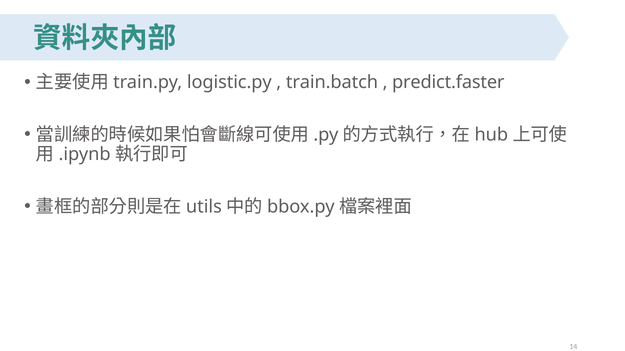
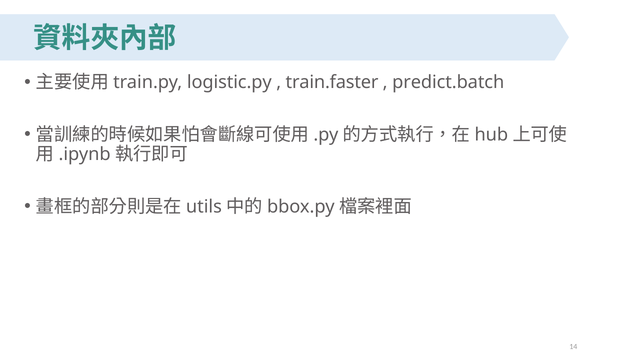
train.batch: train.batch -> train.faster
predict.faster: predict.faster -> predict.batch
